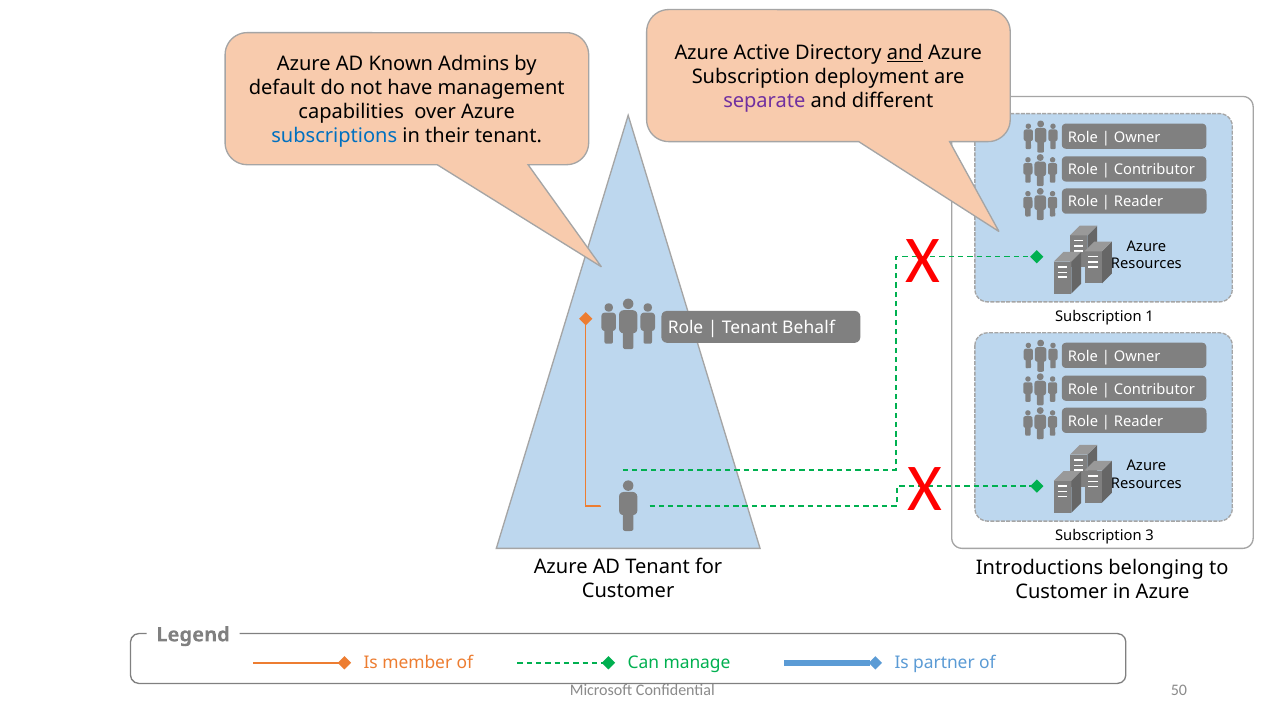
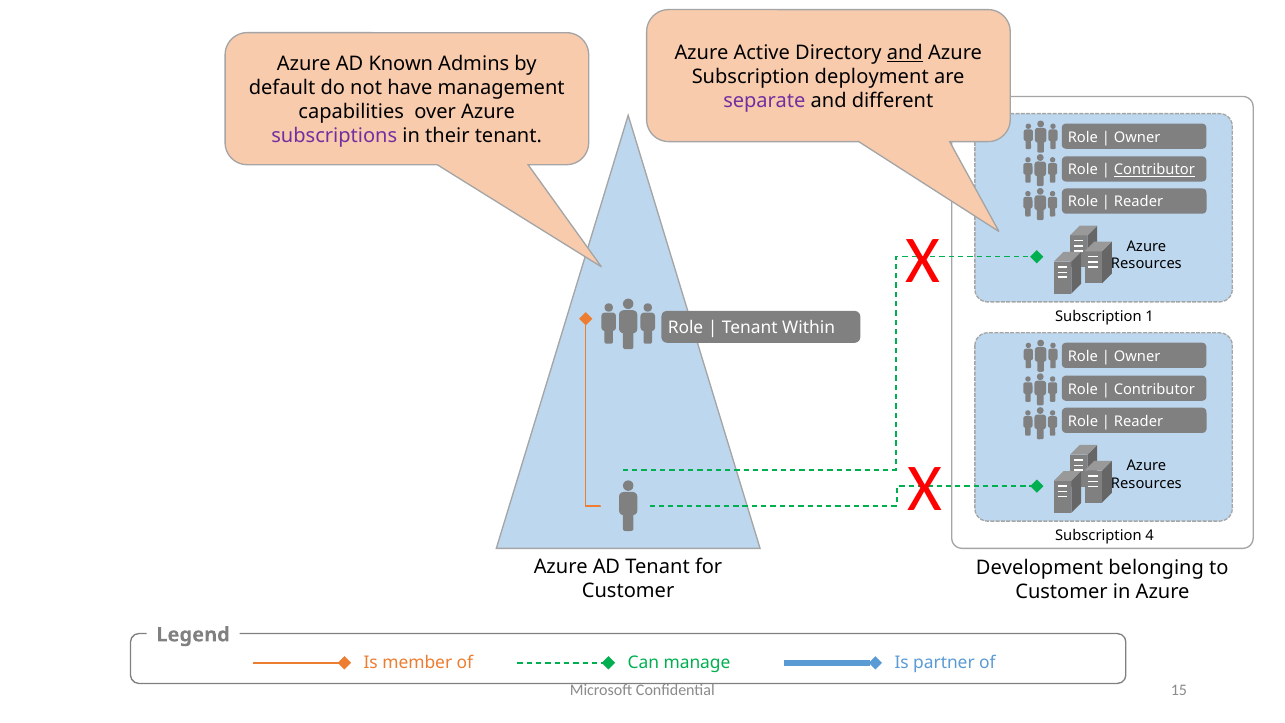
subscriptions colour: blue -> purple
Contributor at (1154, 170) underline: none -> present
Behalf: Behalf -> Within
3: 3 -> 4
Introductions: Introductions -> Development
50: 50 -> 15
